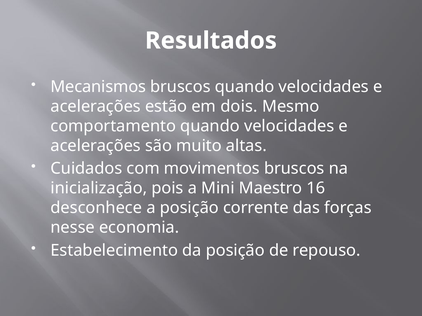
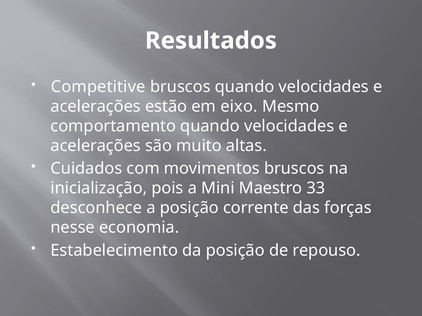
Mecanismos: Mecanismos -> Competitive
dois: dois -> eixo
16: 16 -> 33
